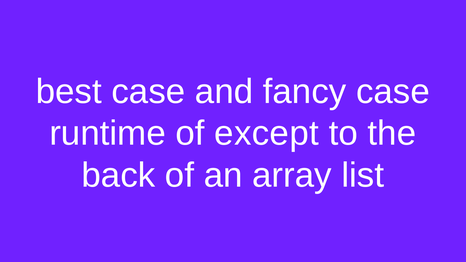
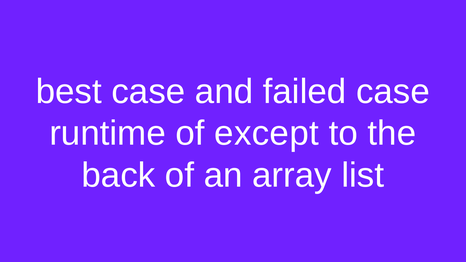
fancy: fancy -> failed
